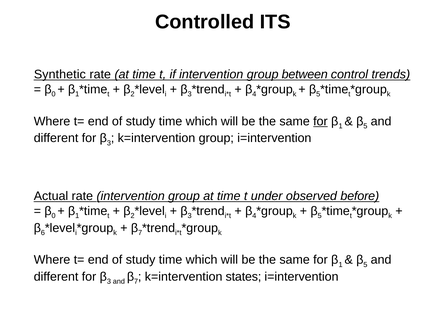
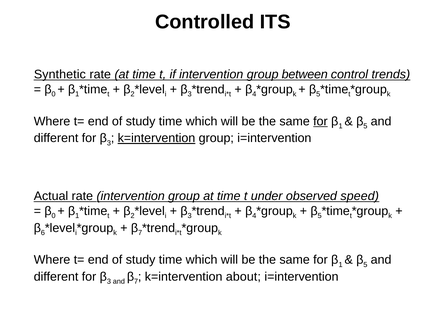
k=intervention at (156, 138) underline: none -> present
before: before -> speed
states: states -> about
